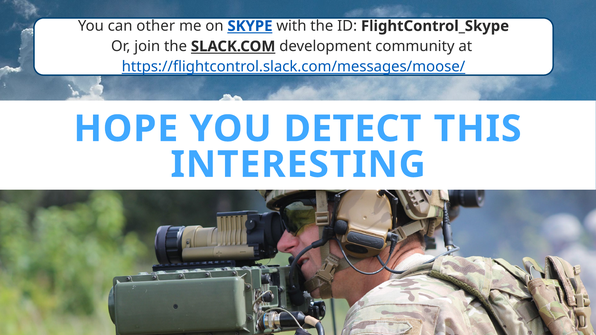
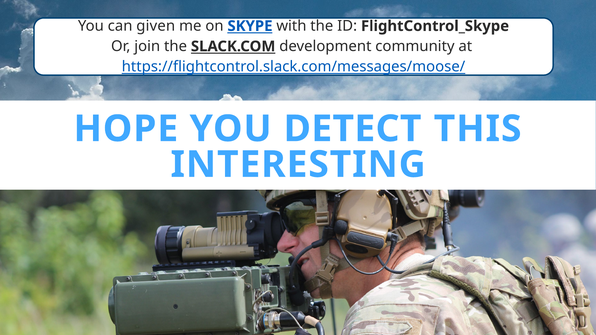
other: other -> given
